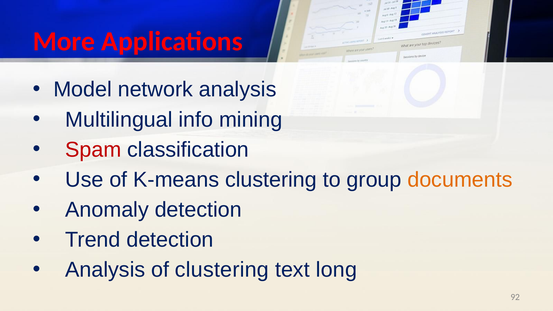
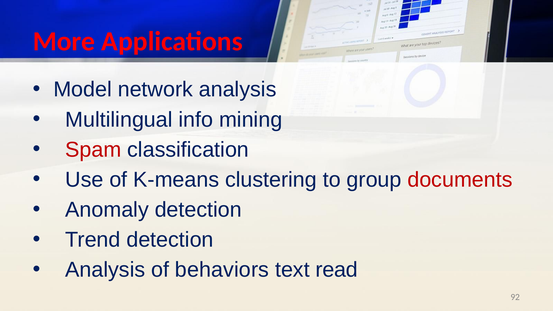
documents colour: orange -> red
of clustering: clustering -> behaviors
long: long -> read
